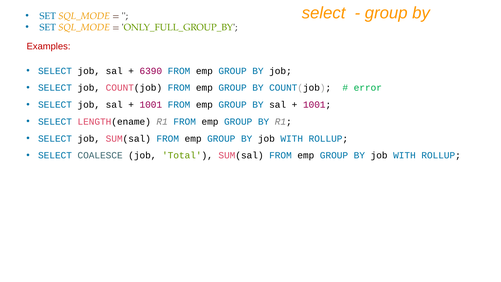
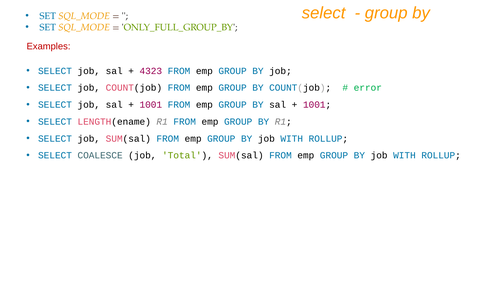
6390: 6390 -> 4323
